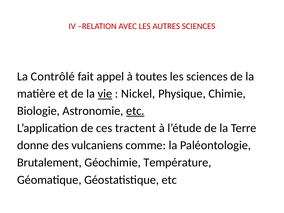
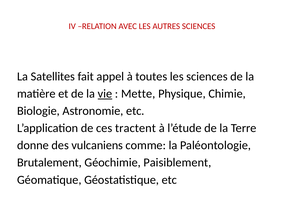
Contrôlé: Contrôlé -> Satellites
Nickel: Nickel -> Mette
etc at (135, 111) underline: present -> none
Température: Température -> Paisiblement
